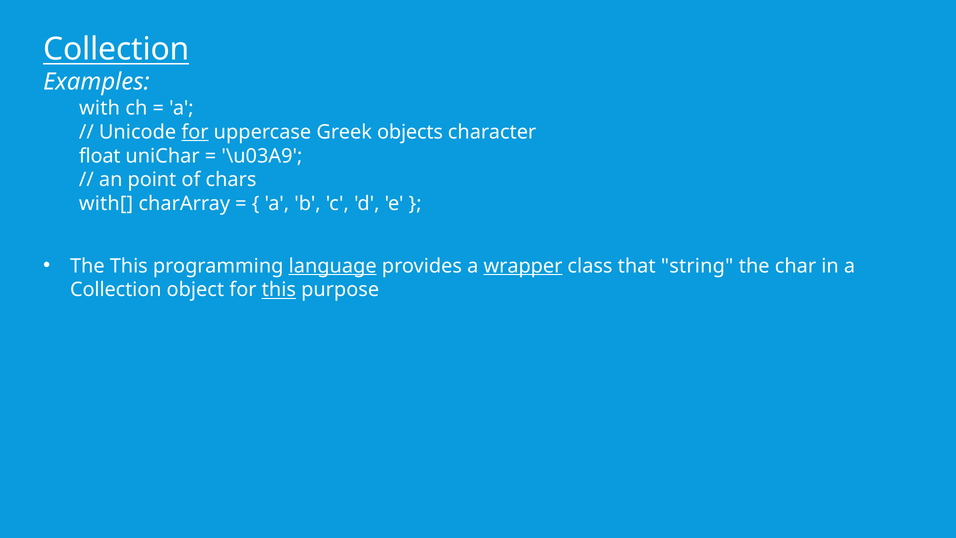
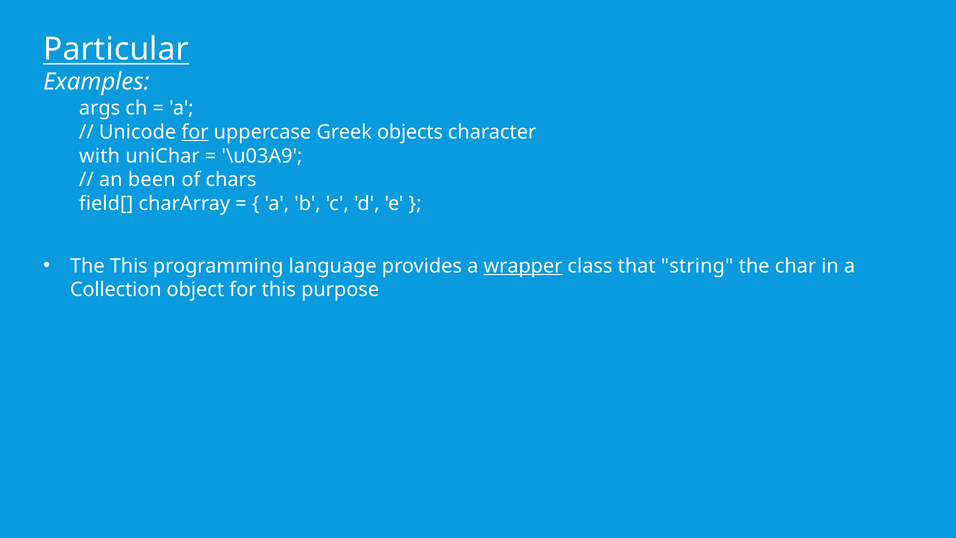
Collection at (116, 49): Collection -> Particular
with: with -> args
float: float -> with
point: point -> been
with[: with[ -> field[
language underline: present -> none
this at (279, 290) underline: present -> none
